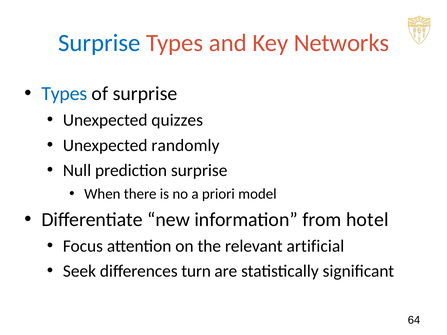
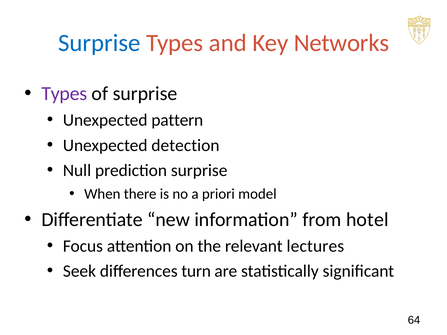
Types at (64, 94) colour: blue -> purple
quizzes: quizzes -> pattern
randomly: randomly -> detection
artificial: artificial -> lectures
